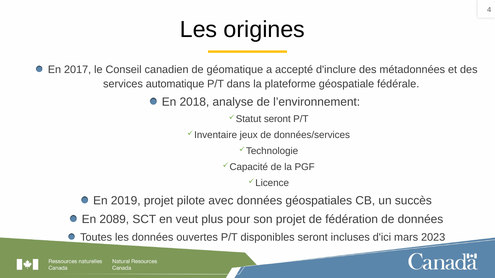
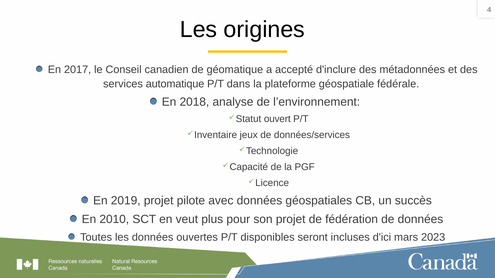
seront at (277, 119): seront -> ouvert
2089: 2089 -> 2010
